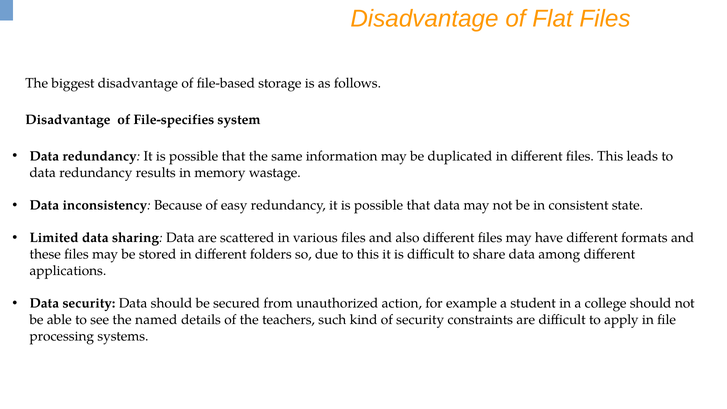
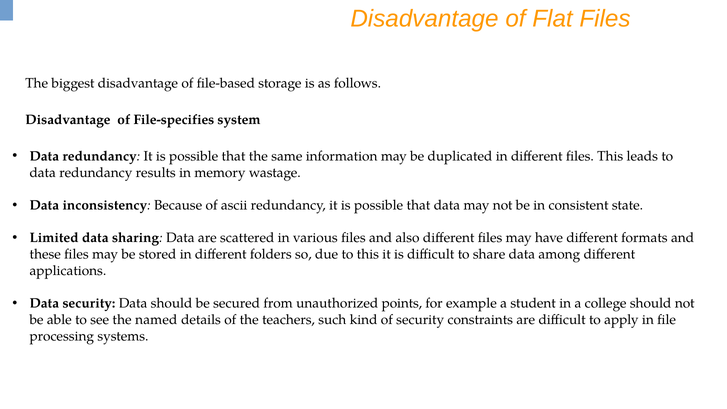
easy: easy -> ascii
action: action -> points
